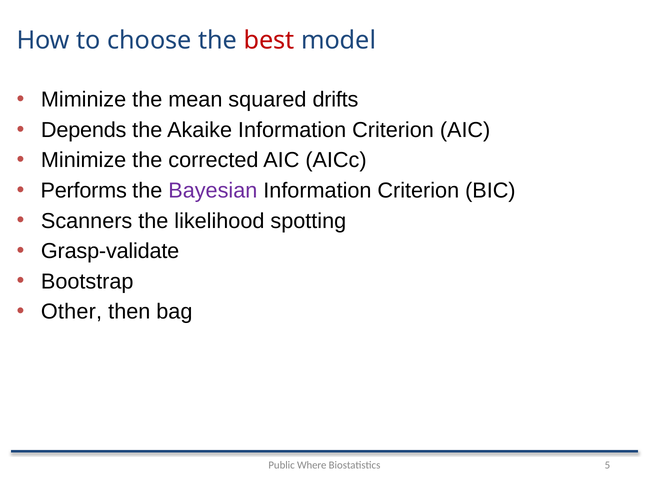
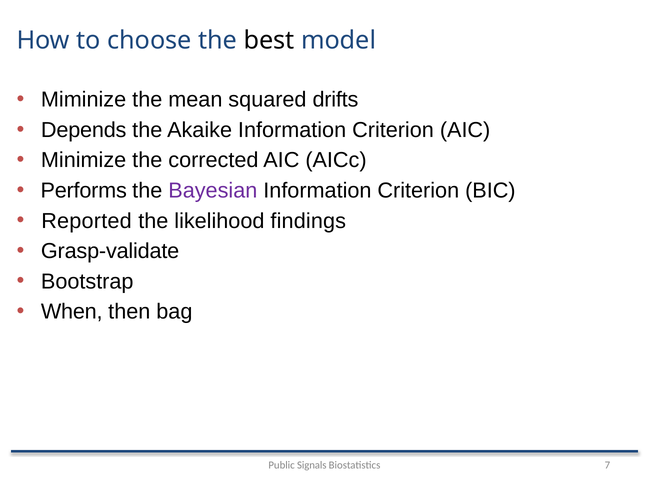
best colour: red -> black
Scanners: Scanners -> Reported
spotting: spotting -> findings
Other: Other -> When
Where: Where -> Signals
5: 5 -> 7
